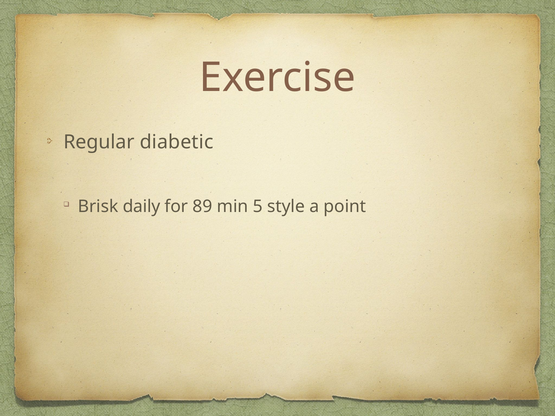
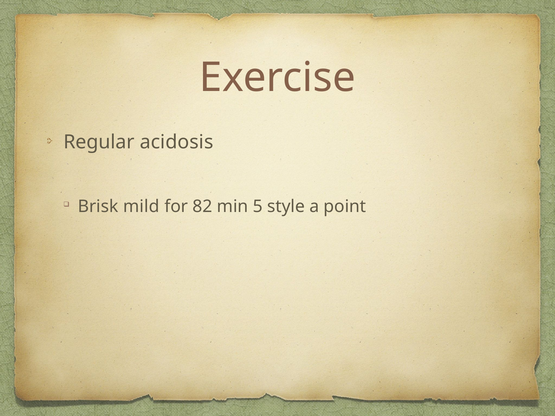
diabetic: diabetic -> acidosis
daily: daily -> mild
89: 89 -> 82
